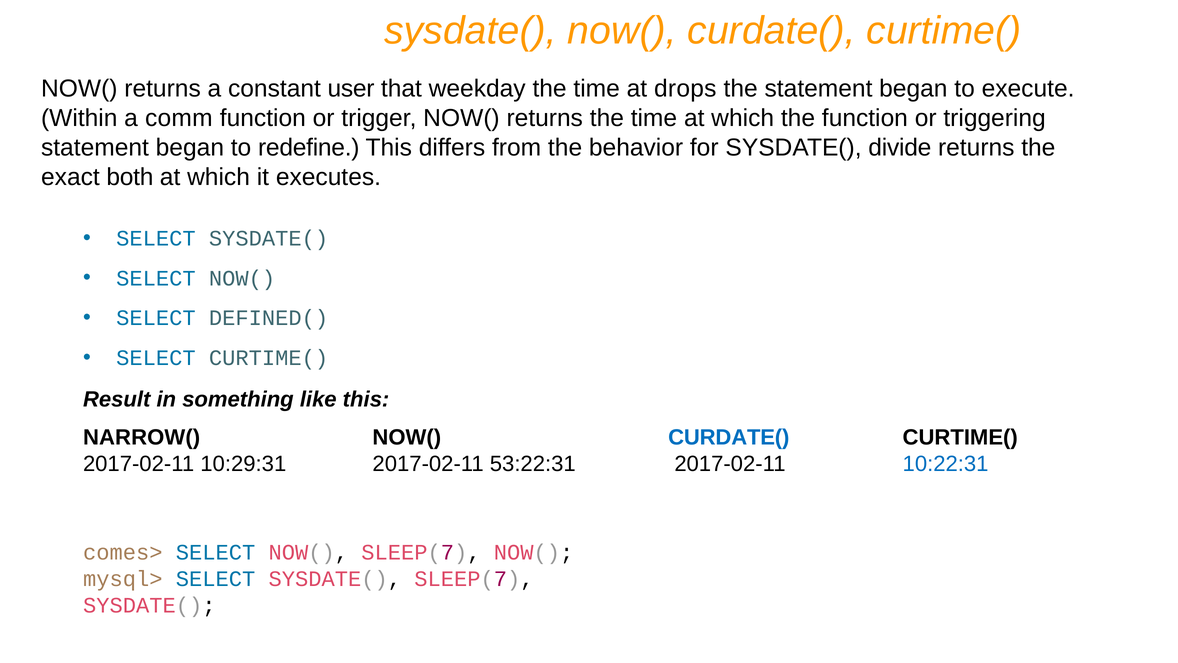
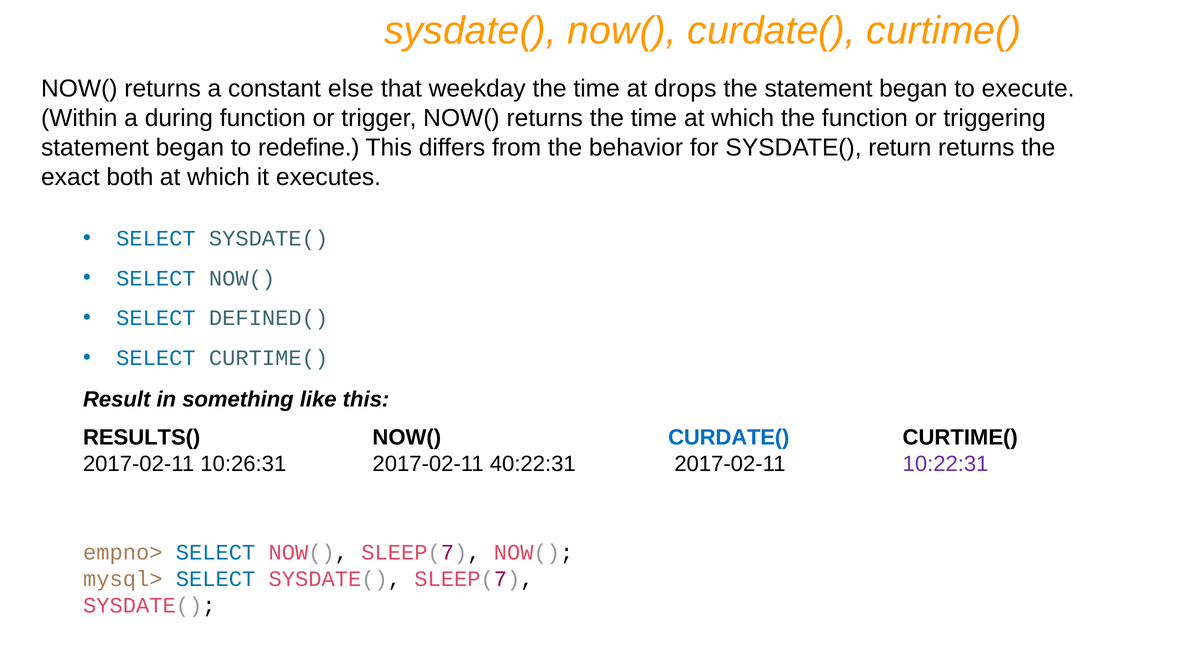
user: user -> else
comm: comm -> during
divide: divide -> return
NARROW(: NARROW( -> RESULTS(
10:29:31: 10:29:31 -> 10:26:31
53:22:31: 53:22:31 -> 40:22:31
10:22:31 colour: blue -> purple
comes>: comes> -> empno>
